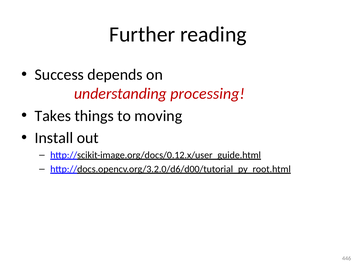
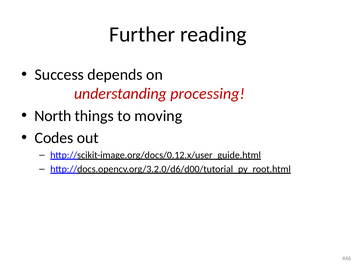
Takes: Takes -> North
Install: Install -> Codes
